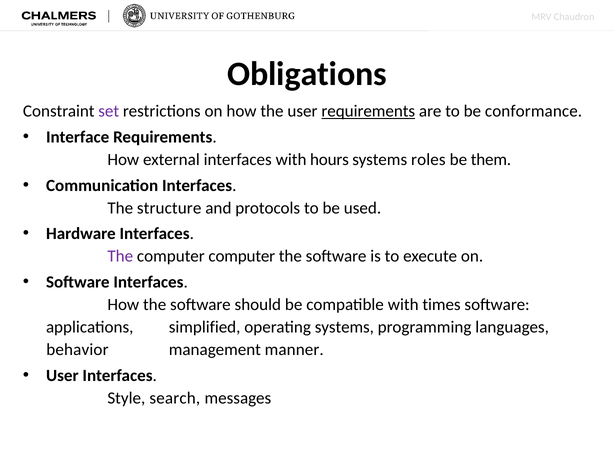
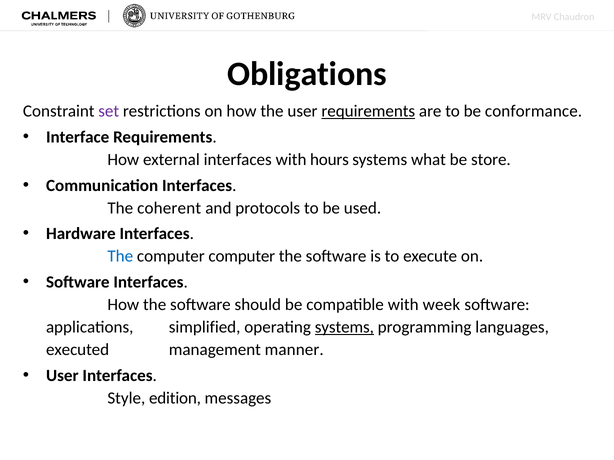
roles: roles -> what
them: them -> store
structure: structure -> coherent
The at (120, 257) colour: purple -> blue
times: times -> week
systems at (344, 327) underline: none -> present
behavior: behavior -> executed
search: search -> edition
